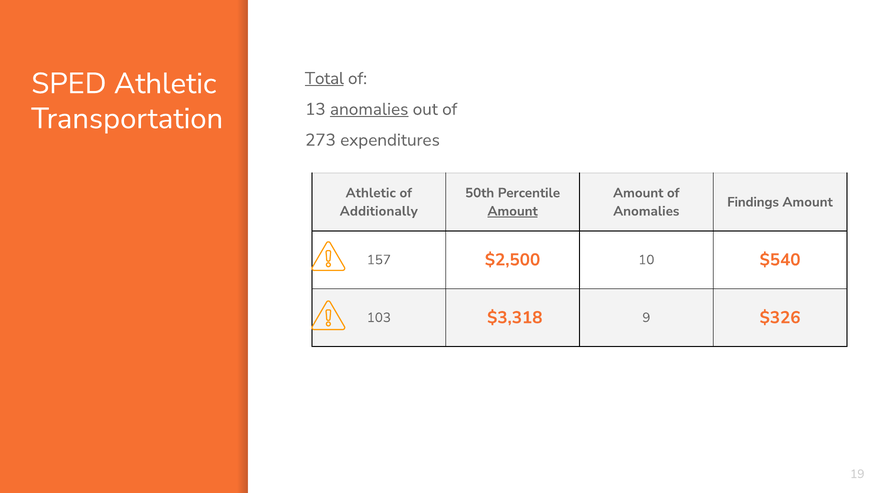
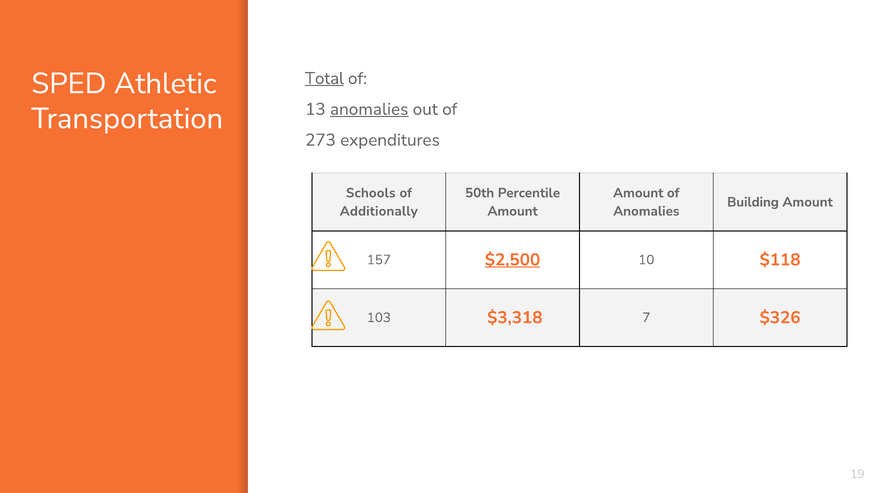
Athletic at (371, 193): Athletic -> Schools
Findings: Findings -> Building
Amount at (513, 211) underline: present -> none
$2,500 underline: none -> present
$540: $540 -> $118
9: 9 -> 7
